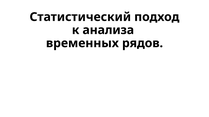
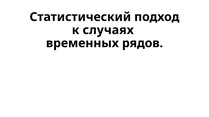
анализа: анализа -> случаях
